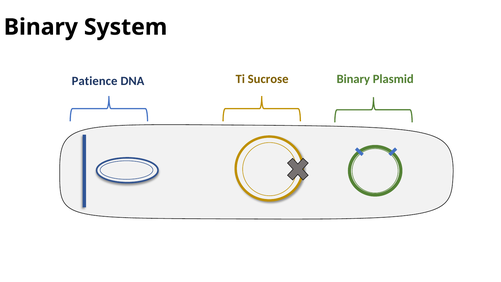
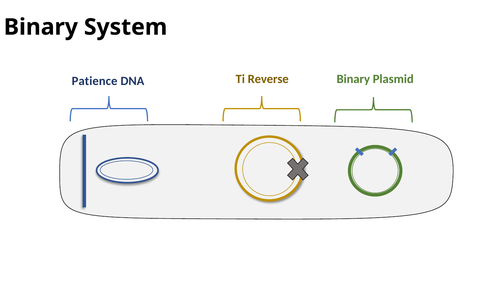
Sucrose: Sucrose -> Reverse
